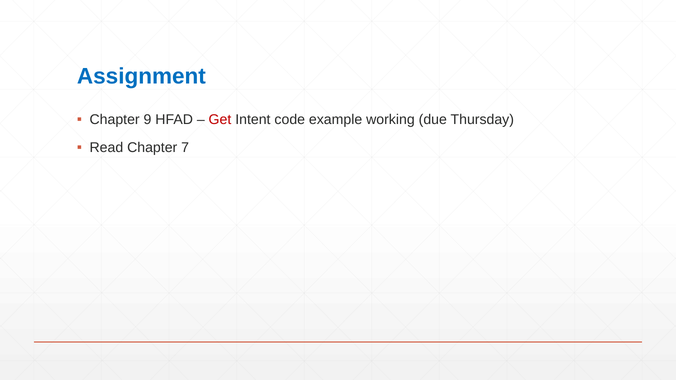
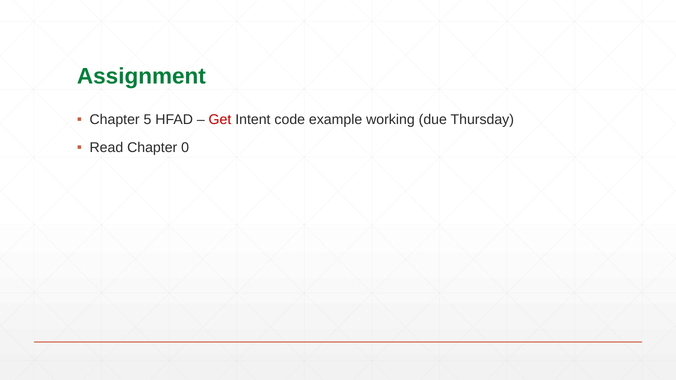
Assignment colour: blue -> green
9: 9 -> 5
7: 7 -> 0
